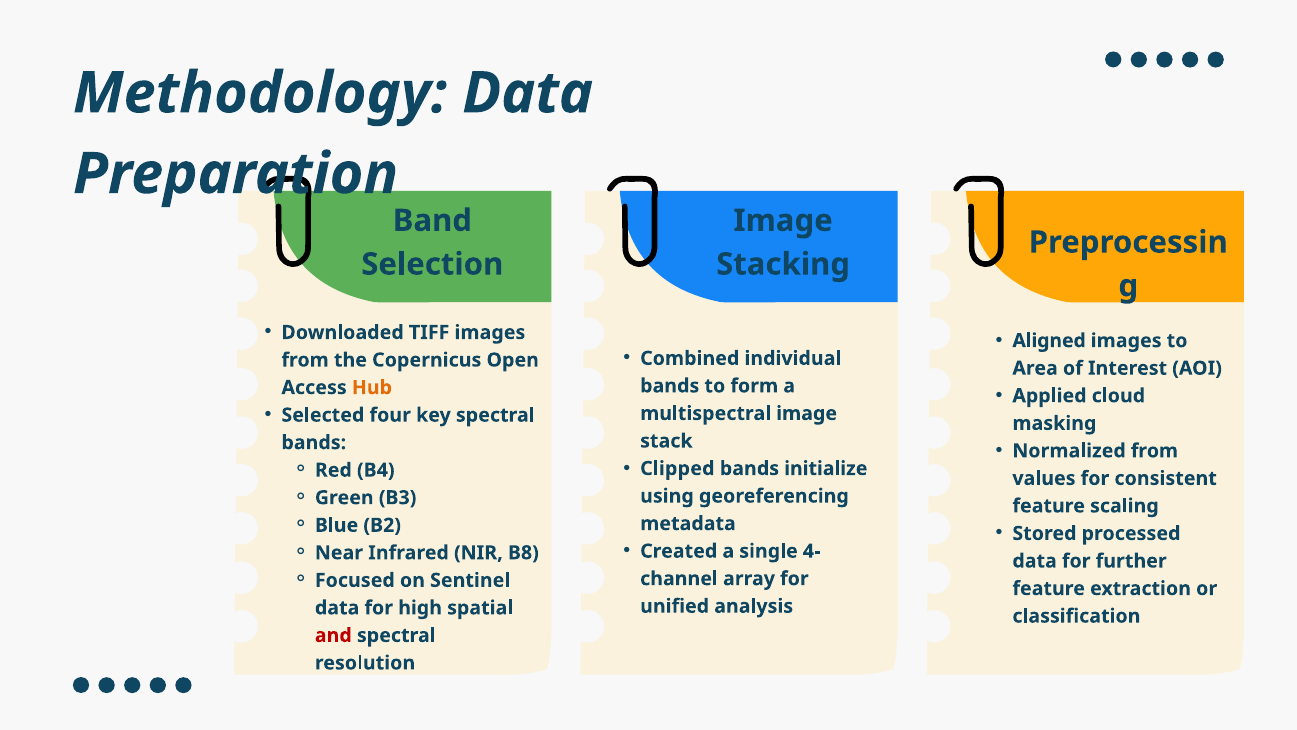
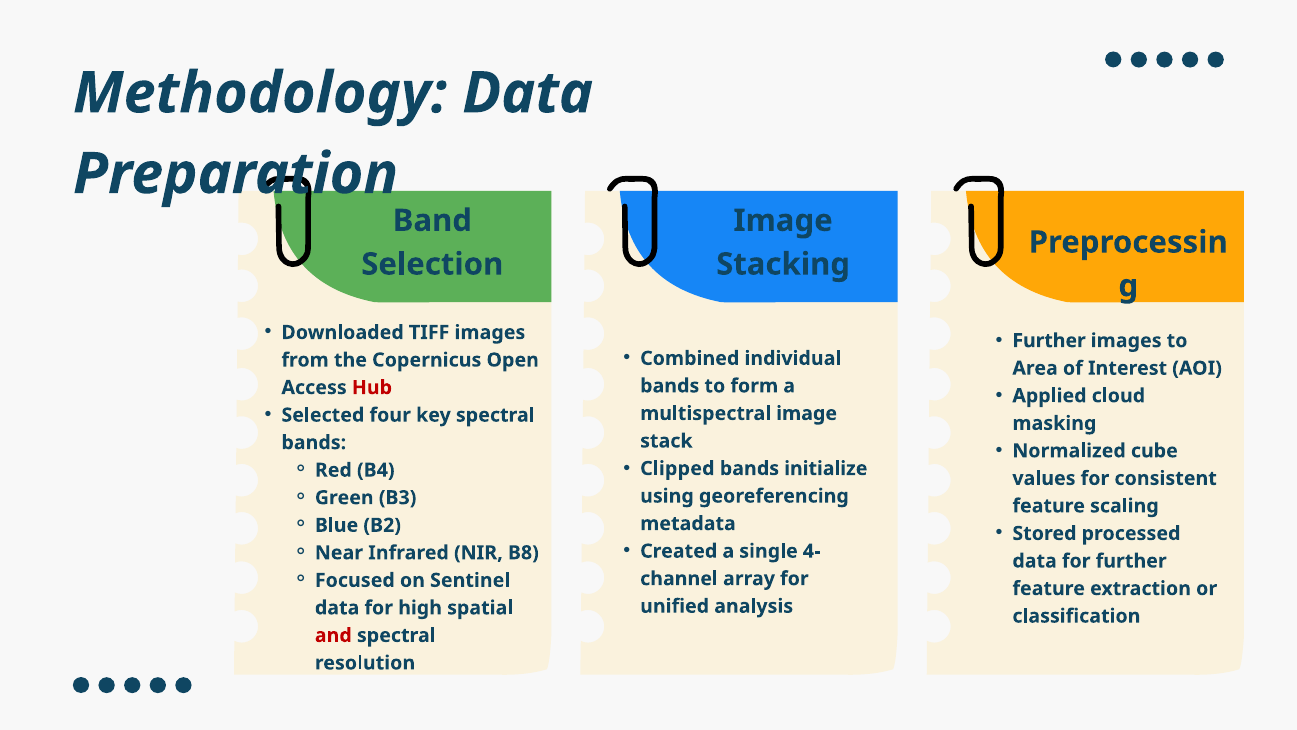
Aligned at (1049, 341): Aligned -> Further
Hub colour: orange -> red
Normalized from: from -> cube
